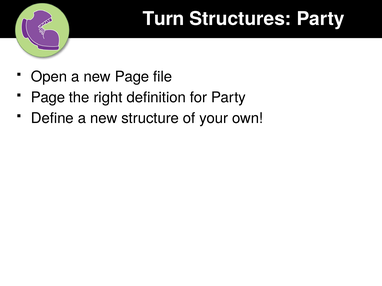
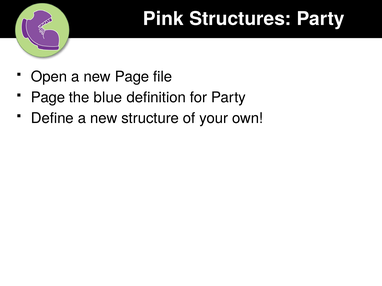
Turn: Turn -> Pink
right: right -> blue
